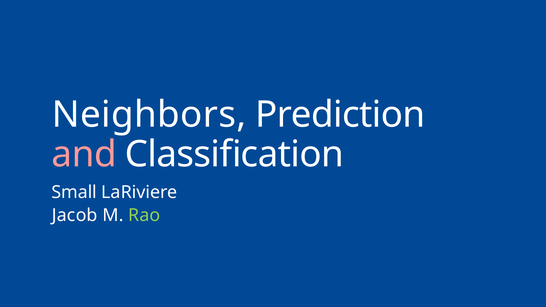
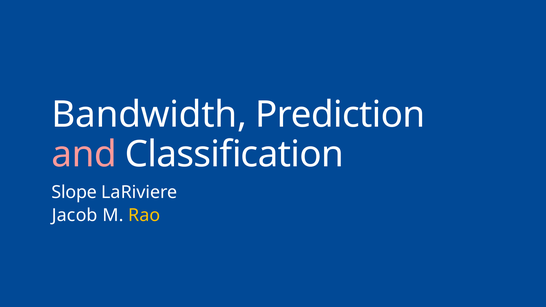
Neighbors: Neighbors -> Bandwidth
Small: Small -> Slope
Rao colour: light green -> yellow
